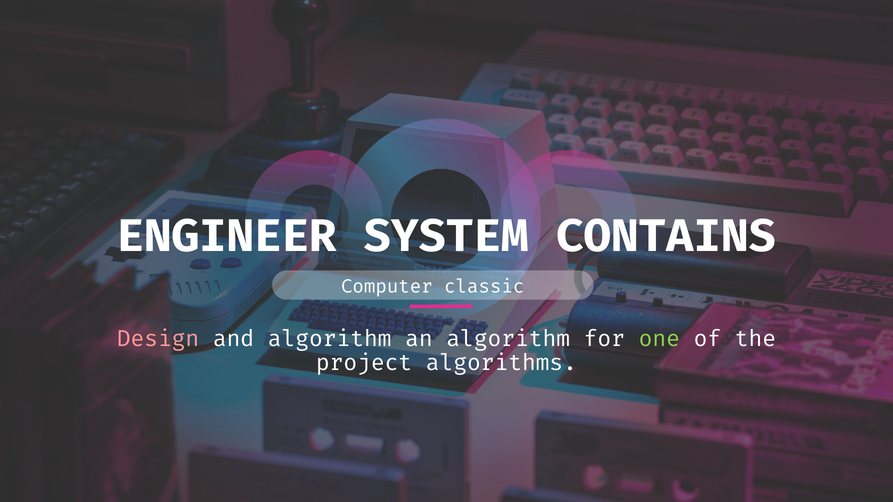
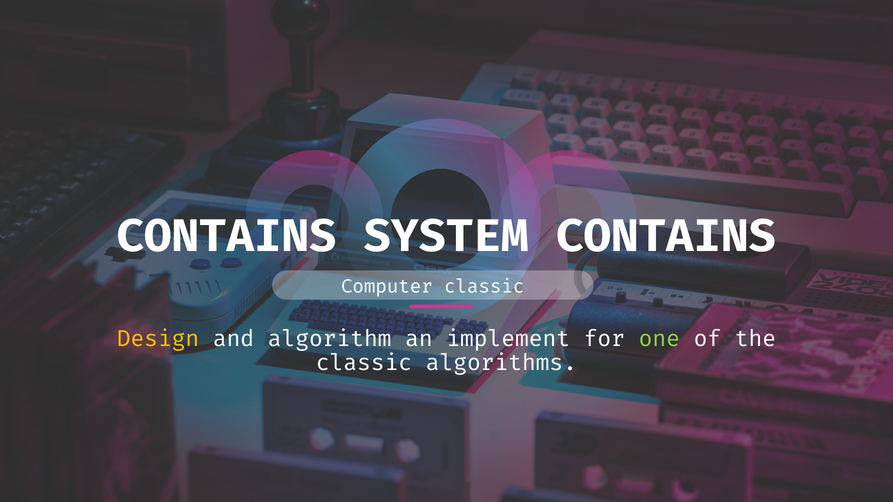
ENGINEER at (227, 237): ENGINEER -> CONTAINS
Design colour: pink -> yellow
an algorithm: algorithm -> implement
project at (364, 363): project -> classic
